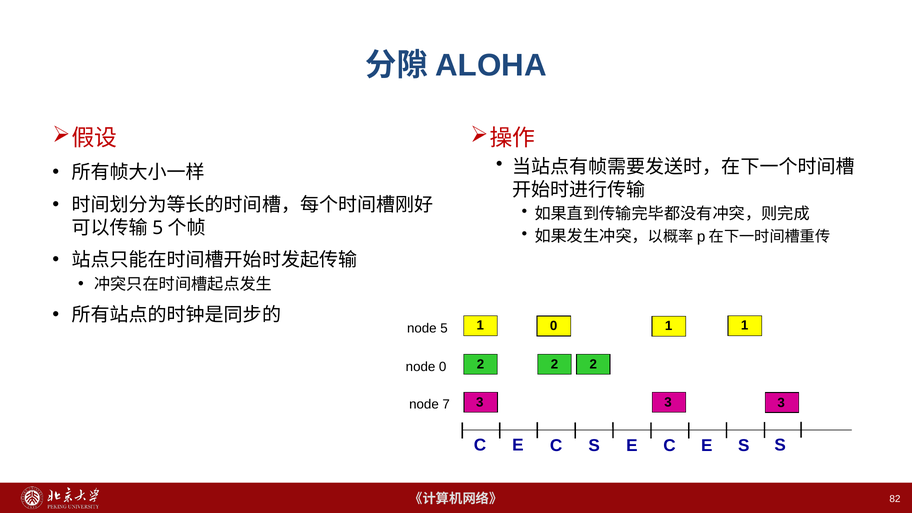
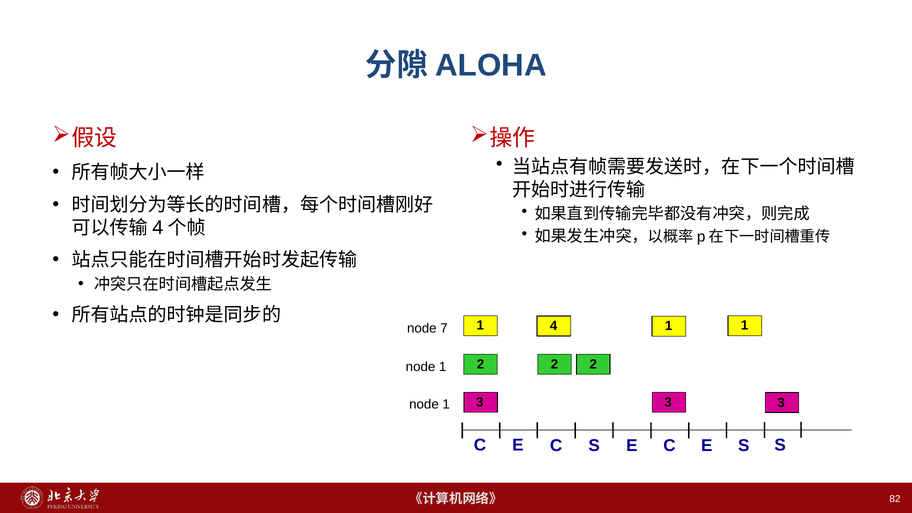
5 at (158, 228): 5 -> 4
1 0: 0 -> 4
node 5: 5 -> 7
0 at (443, 367): 0 -> 1
7 at (446, 404): 7 -> 1
